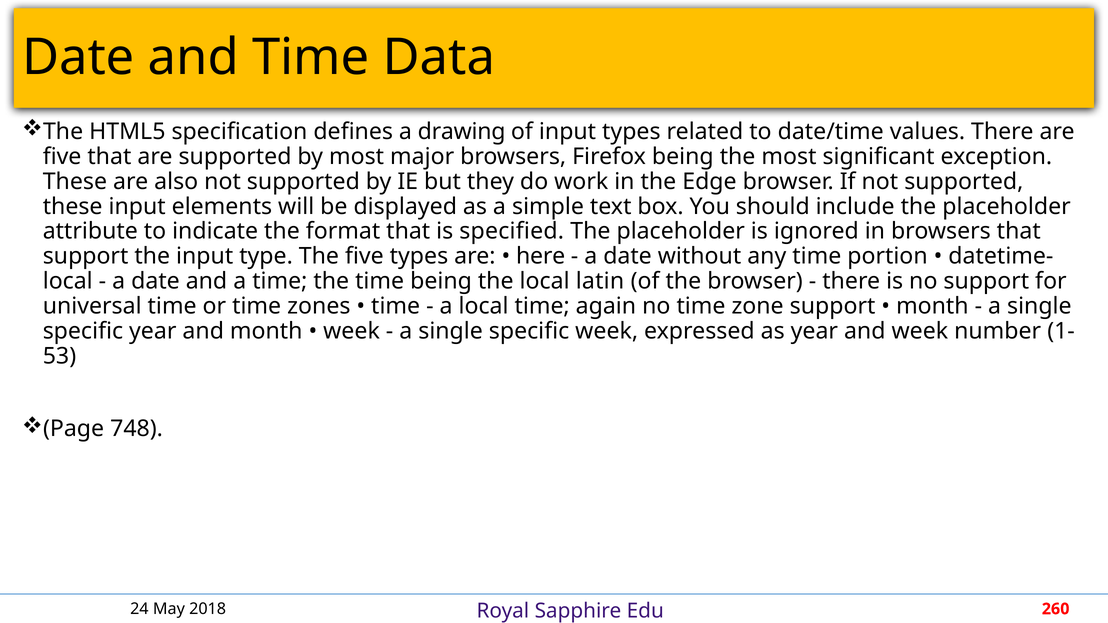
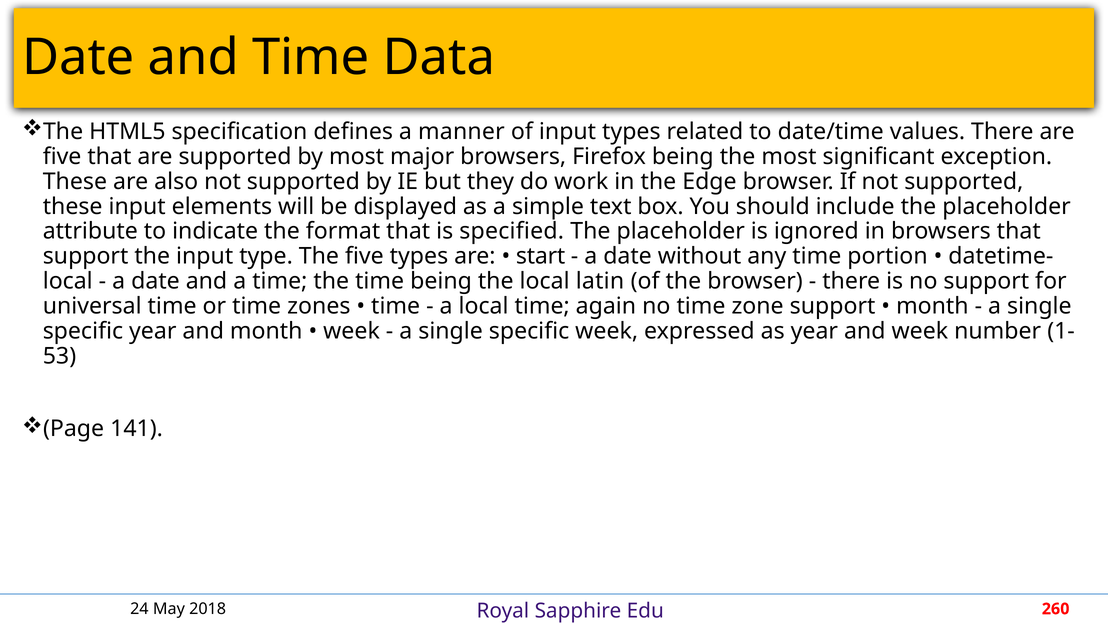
drawing: drawing -> manner
here: here -> start
748: 748 -> 141
